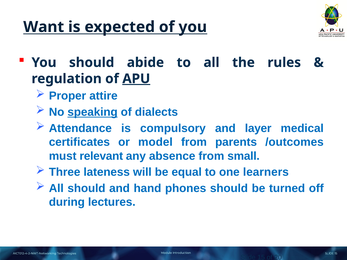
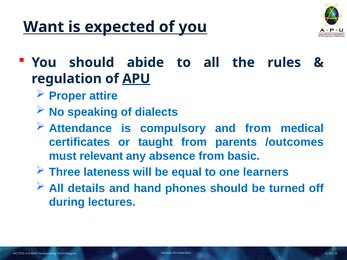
speaking underline: present -> none
and layer: layer -> from
model: model -> taught
small: small -> basic
All should: should -> details
